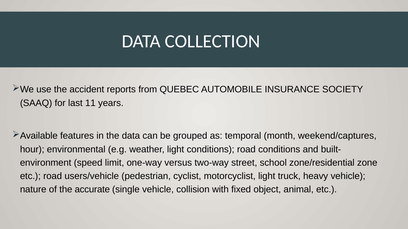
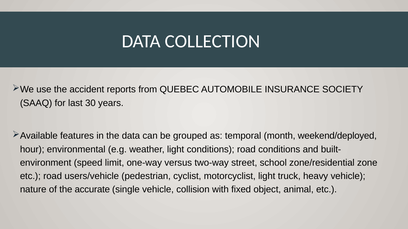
11: 11 -> 30
weekend/captures: weekend/captures -> weekend/deployed
